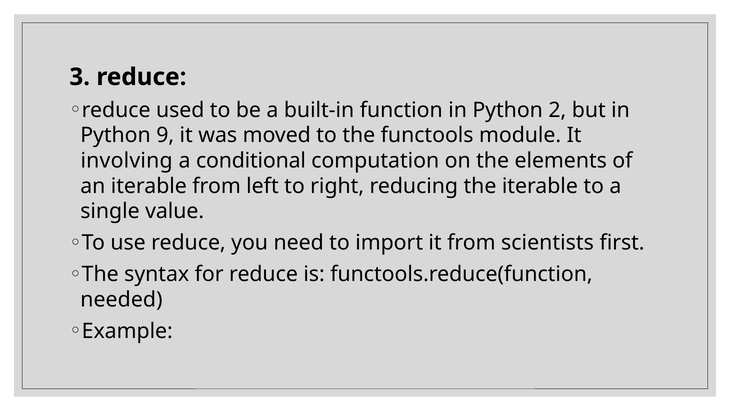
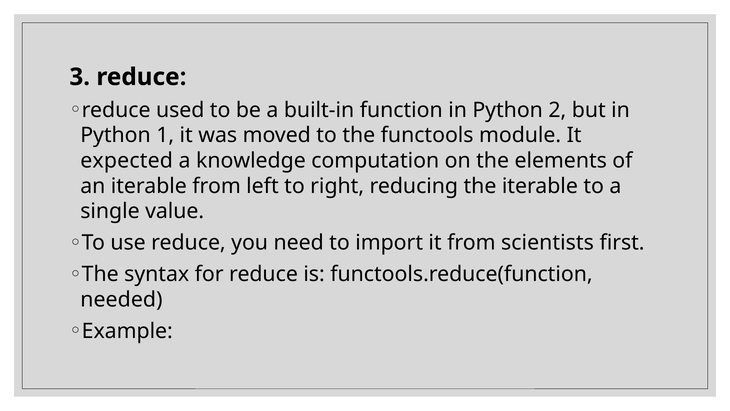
9: 9 -> 1
involving: involving -> expected
conditional: conditional -> knowledge
